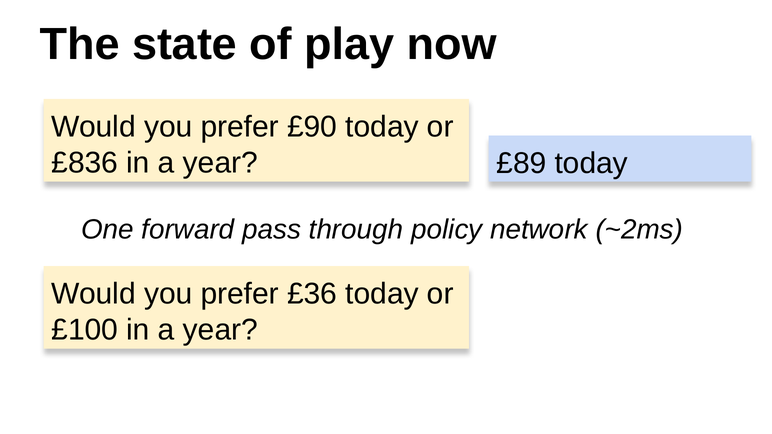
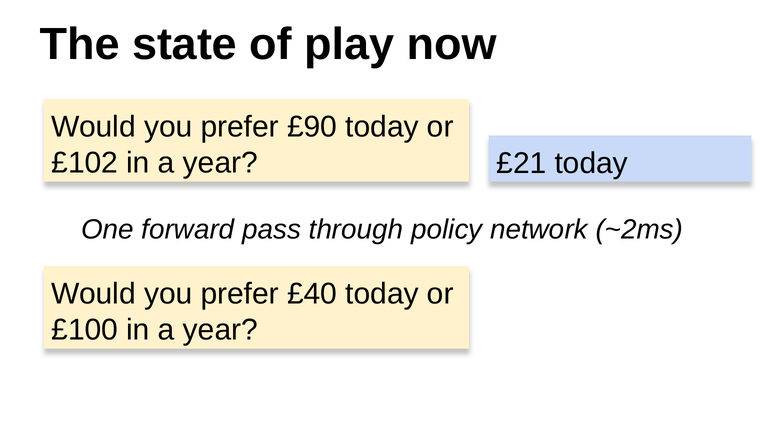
£836: £836 -> £102
£89: £89 -> £21
£36: £36 -> £40
